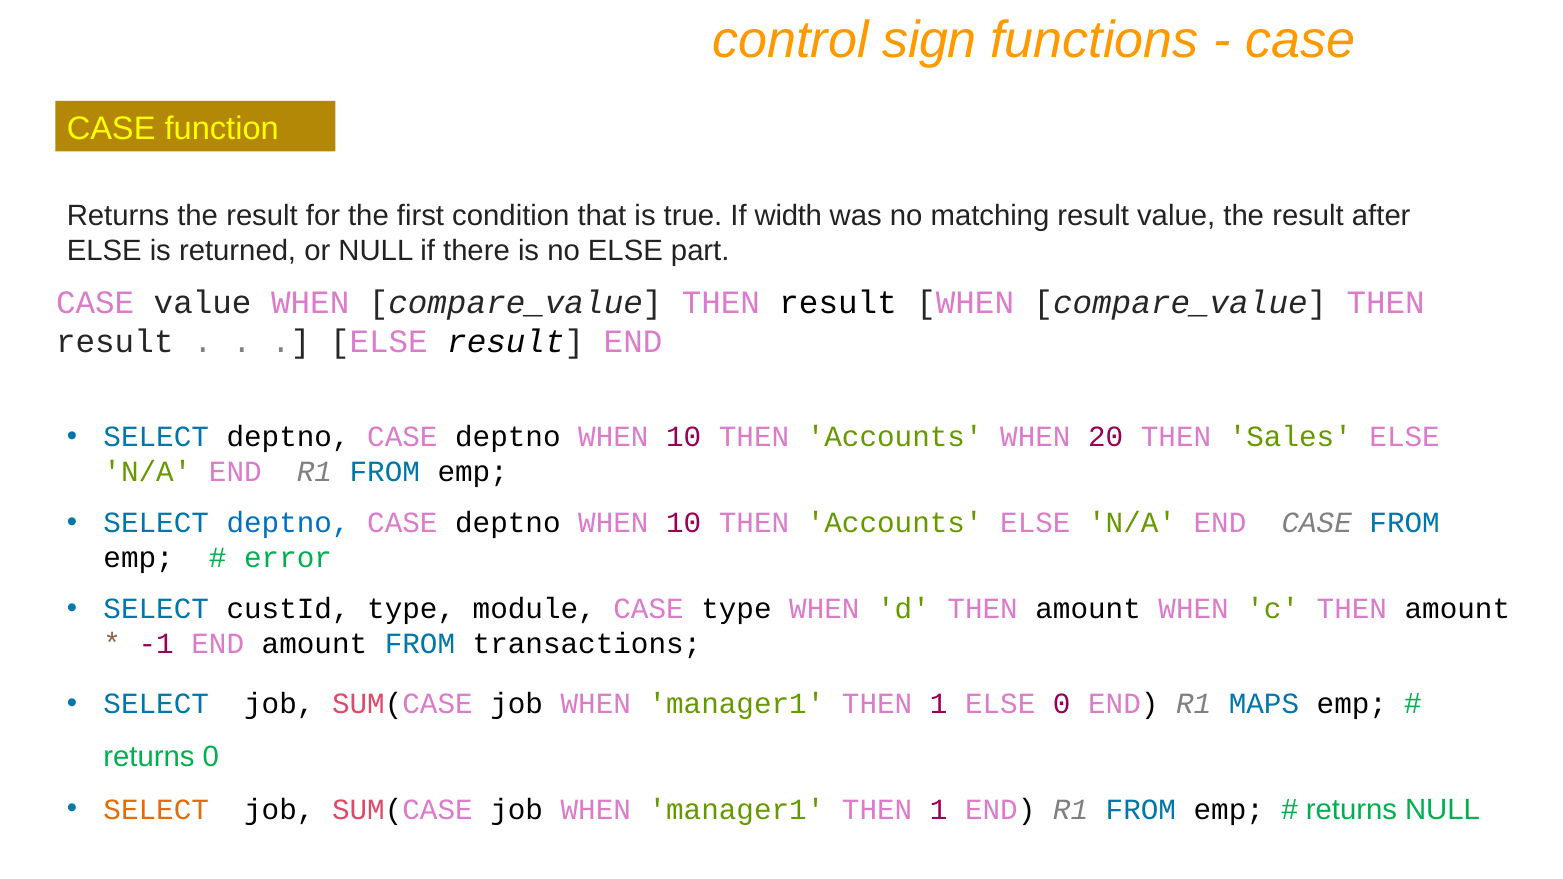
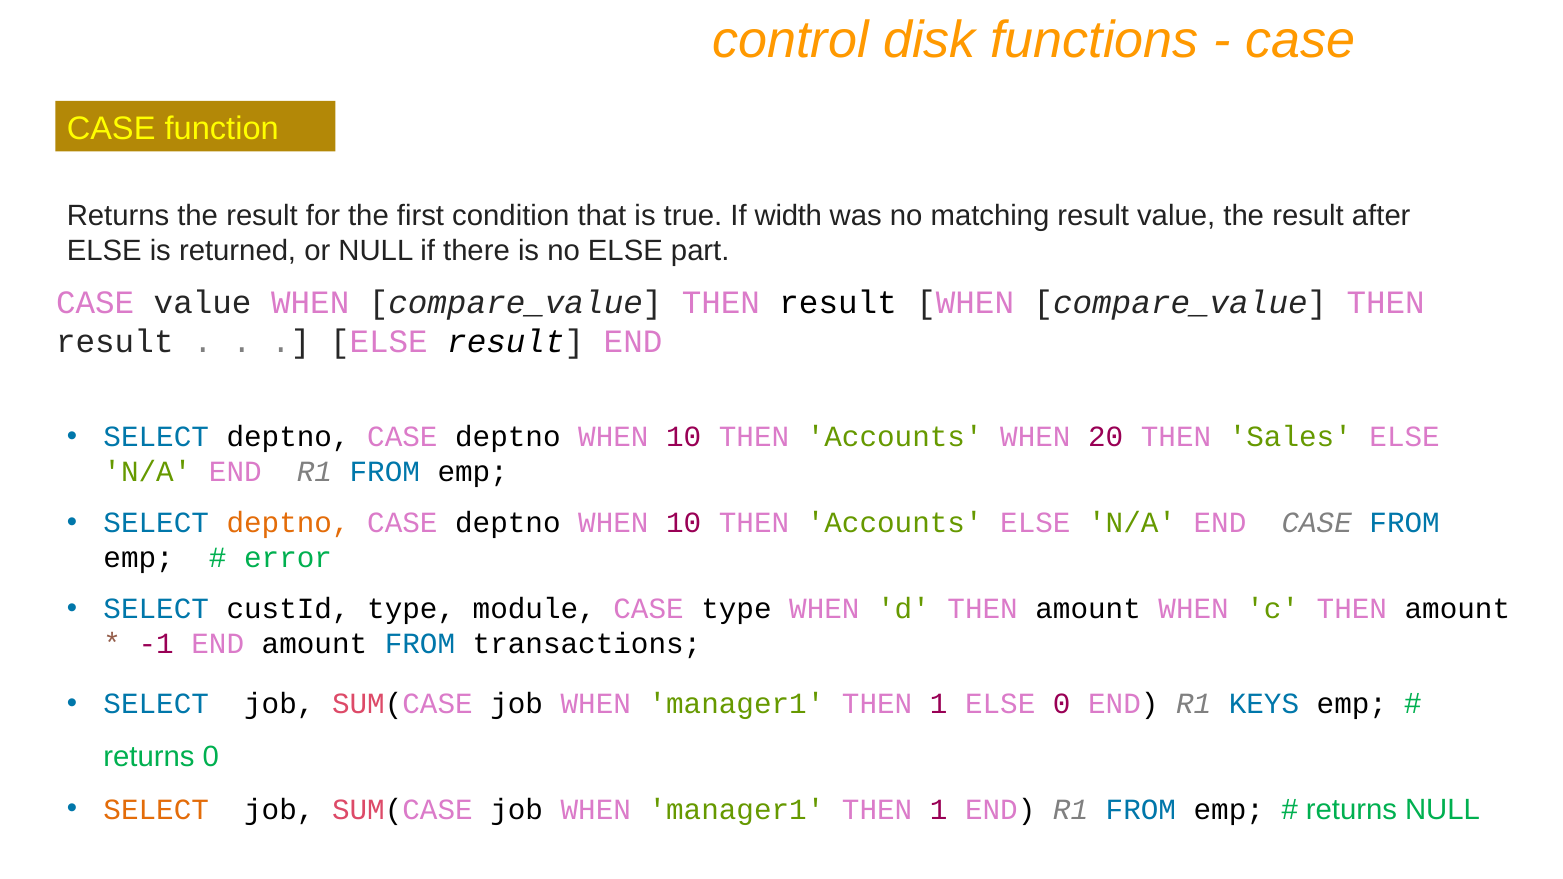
sign: sign -> disk
deptno at (288, 523) colour: blue -> orange
MAPS: MAPS -> KEYS
